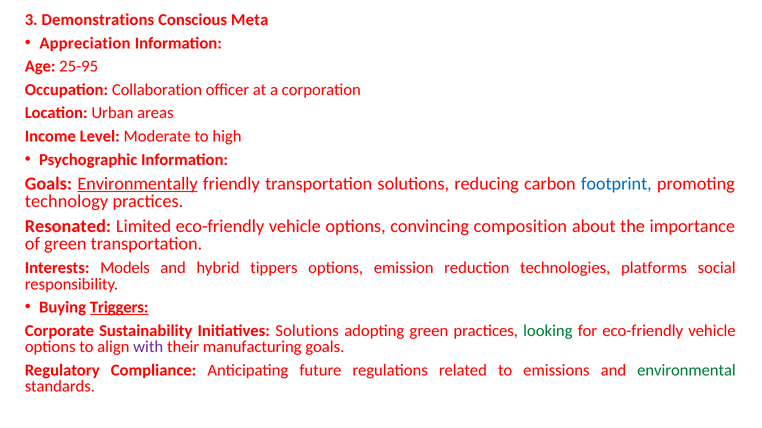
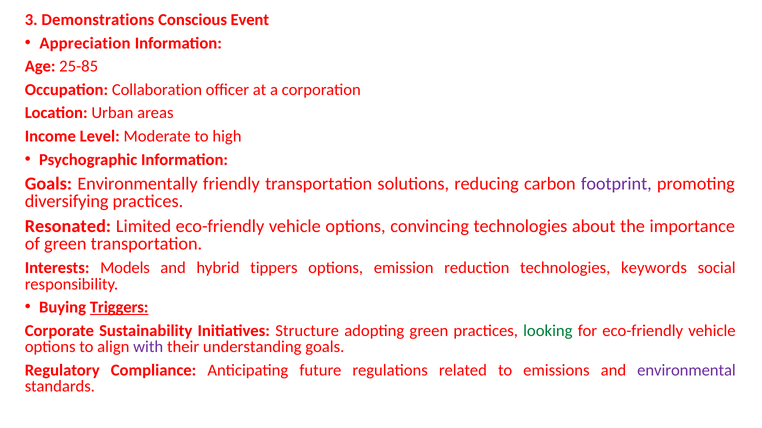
Meta: Meta -> Event
25-95: 25-95 -> 25-85
Environmentally underline: present -> none
footprint colour: blue -> purple
technology: technology -> diversifying
convincing composition: composition -> technologies
platforms: platforms -> keywords
Initiatives Solutions: Solutions -> Structure
manufacturing: manufacturing -> understanding
environmental colour: green -> purple
